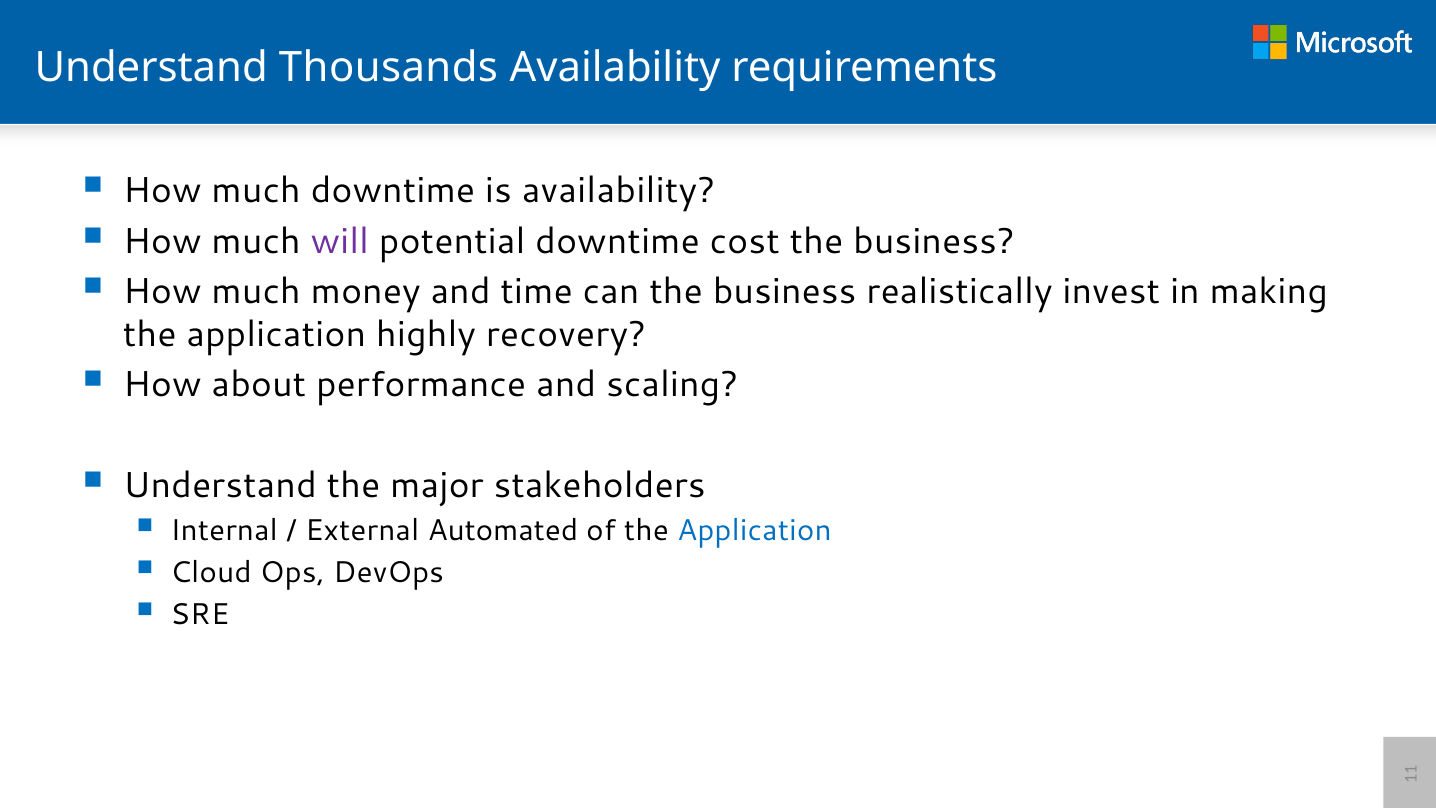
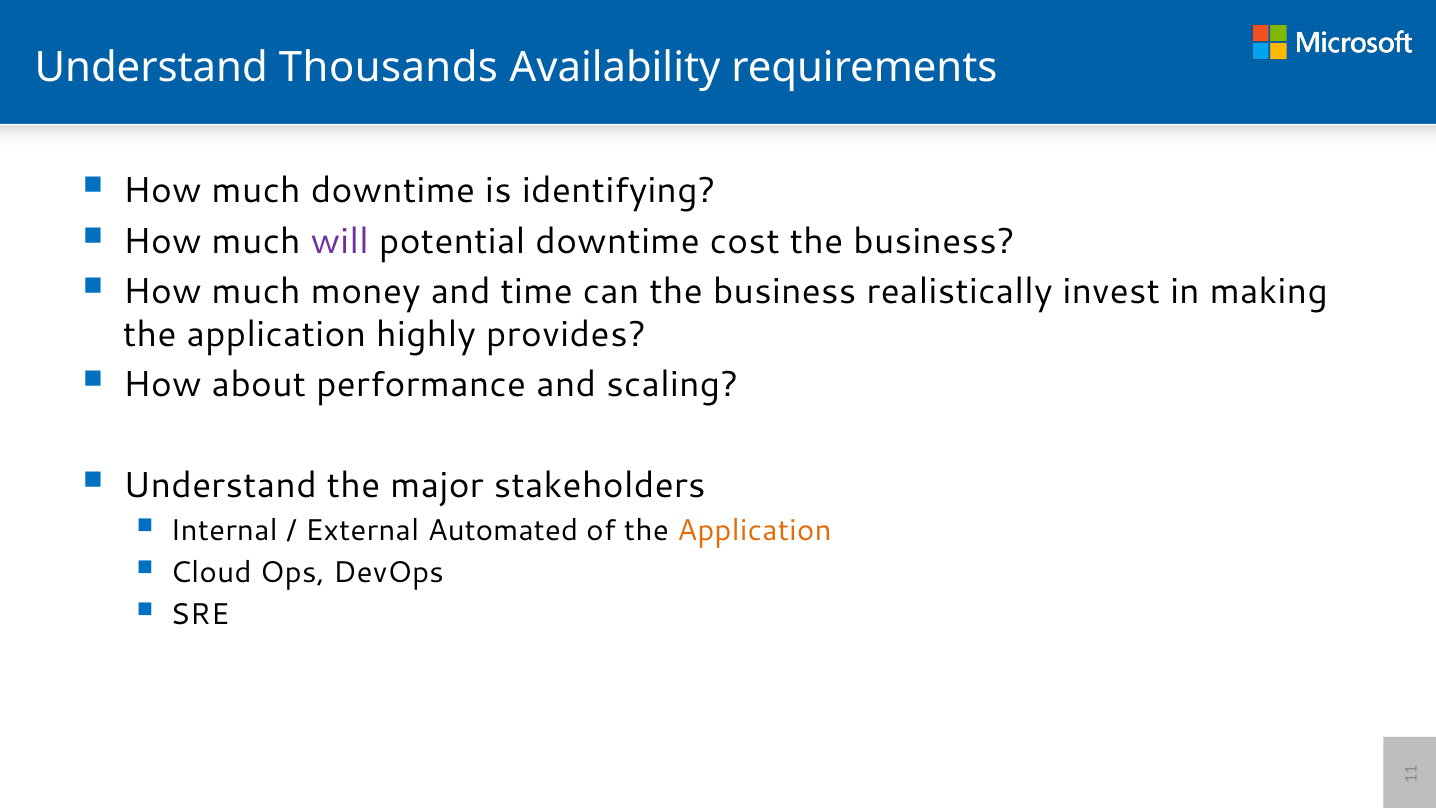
is availability: availability -> identifying
recovery: recovery -> provides
Application at (754, 530) colour: blue -> orange
